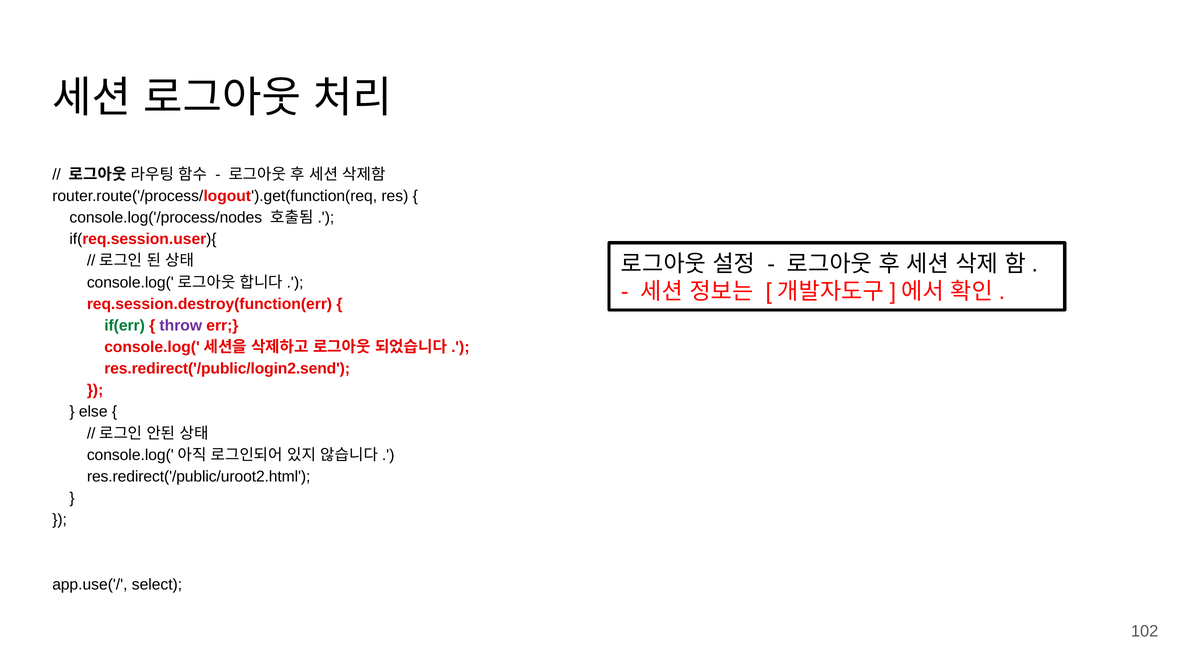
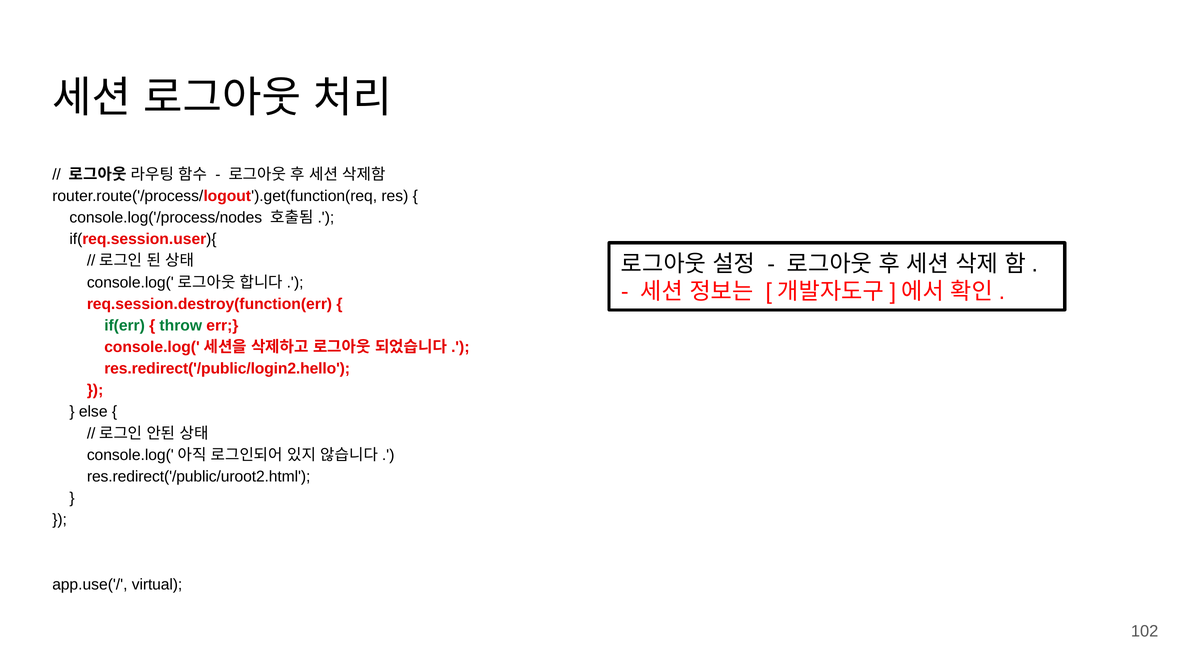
throw colour: purple -> green
res.redirect('/public/login2.send: res.redirect('/public/login2.send -> res.redirect('/public/login2.hello
select: select -> virtual
